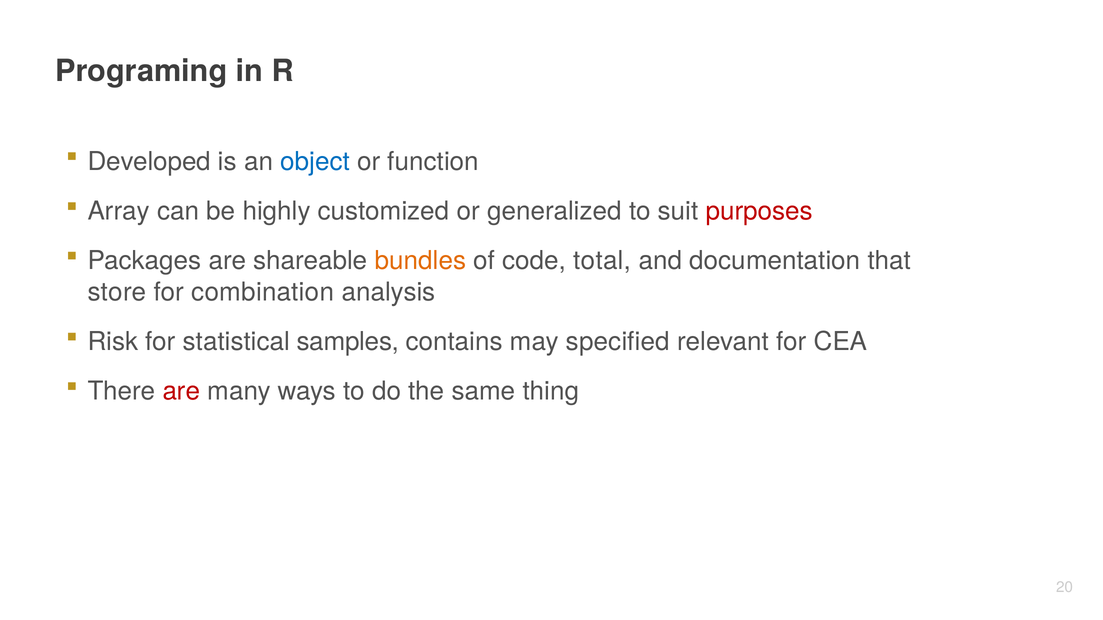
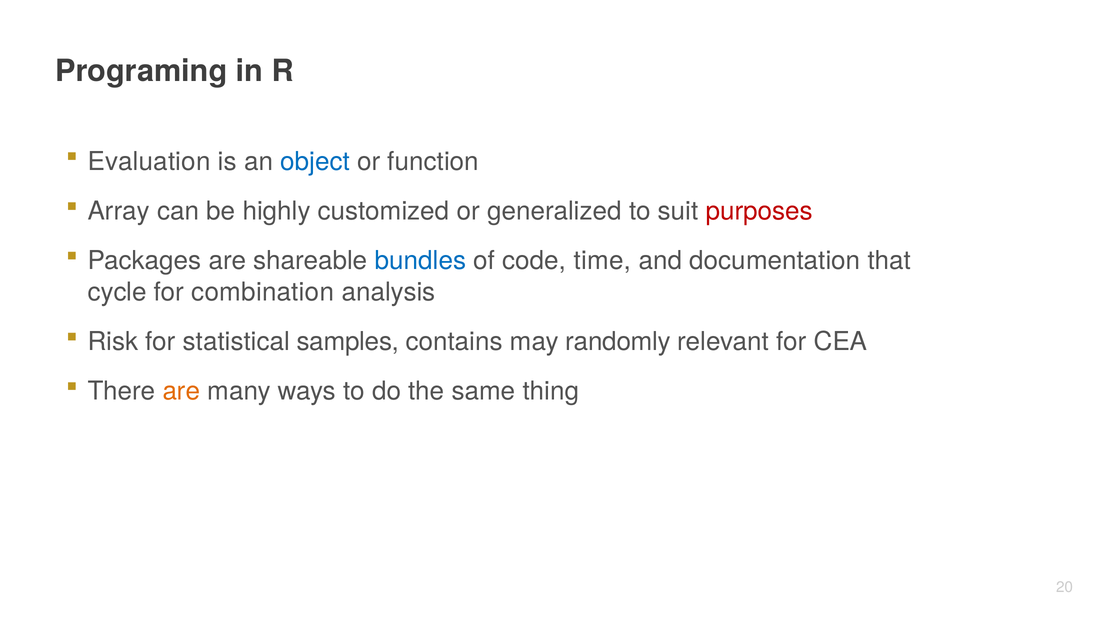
Developed: Developed -> Evaluation
bundles colour: orange -> blue
total: total -> time
store: store -> cycle
specified: specified -> randomly
are at (181, 392) colour: red -> orange
